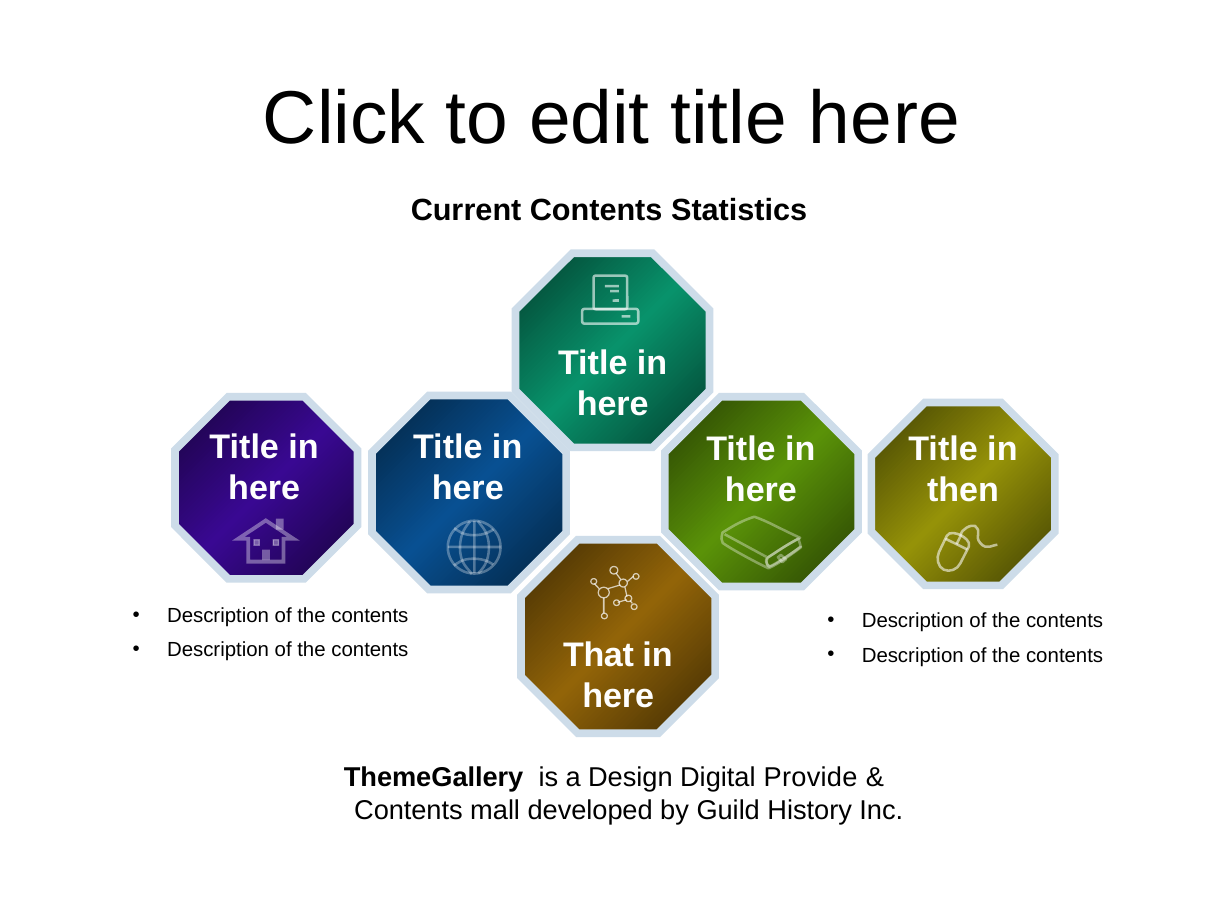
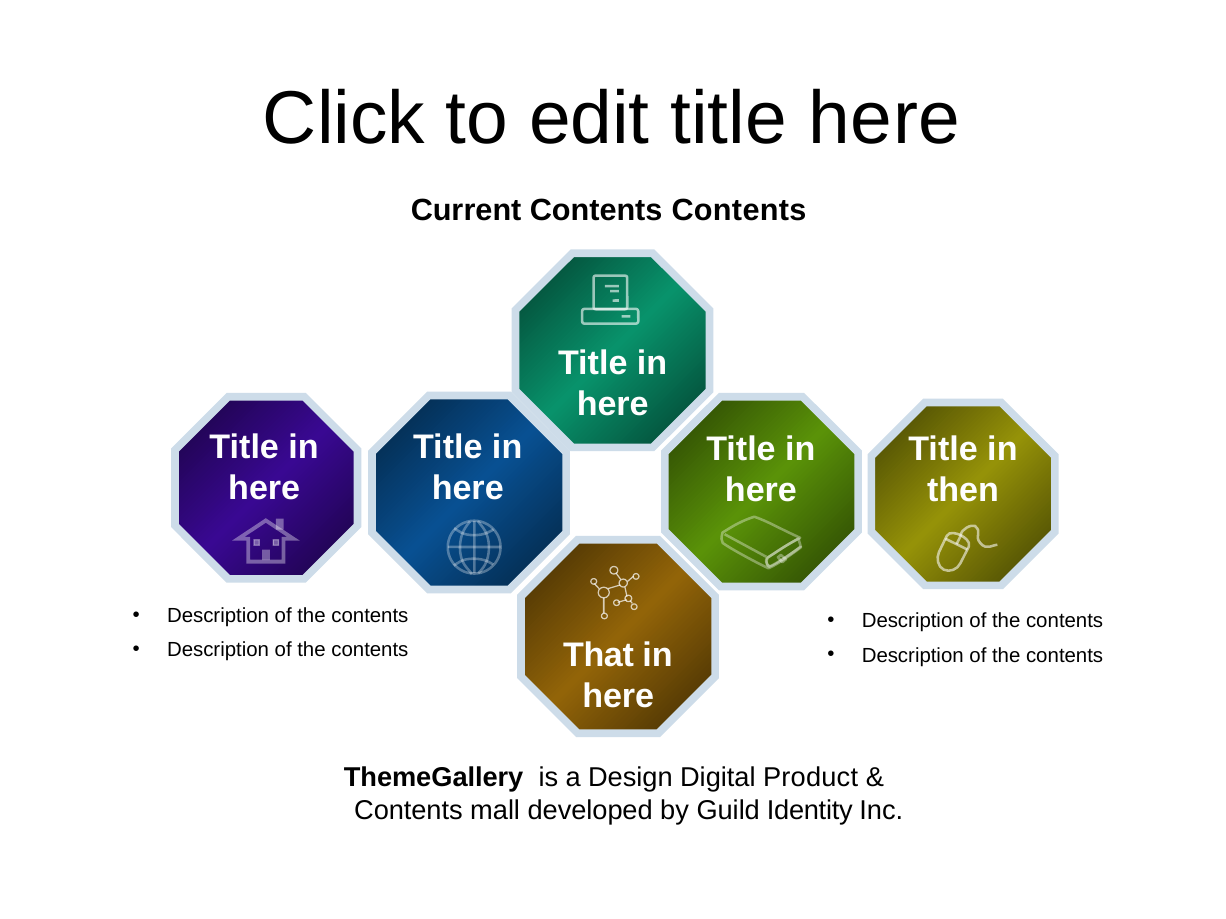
Contents Statistics: Statistics -> Contents
Provide: Provide -> Product
History: History -> Identity
